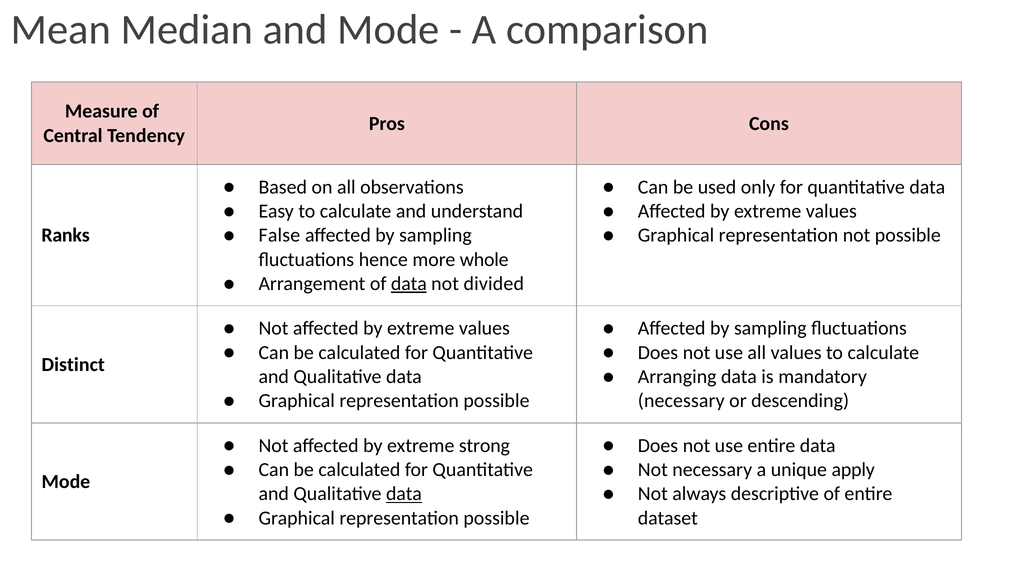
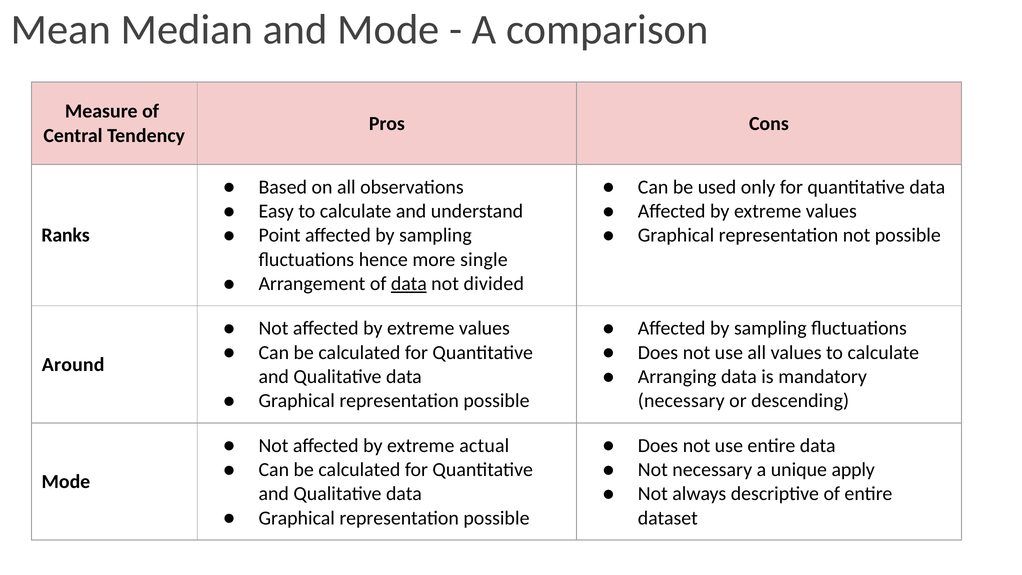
False: False -> Point
whole: whole -> single
Distinct: Distinct -> Around
strong: strong -> actual
data at (404, 494) underline: present -> none
